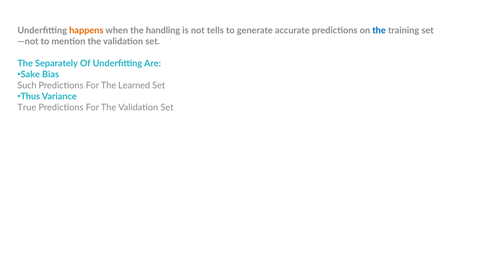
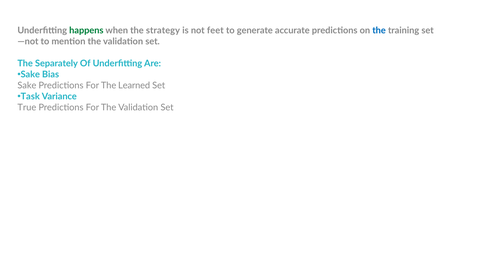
happens colour: orange -> green
handling: handling -> strategy
tells: tells -> feet
Such at (27, 85): Such -> Sake
Thus: Thus -> Task
